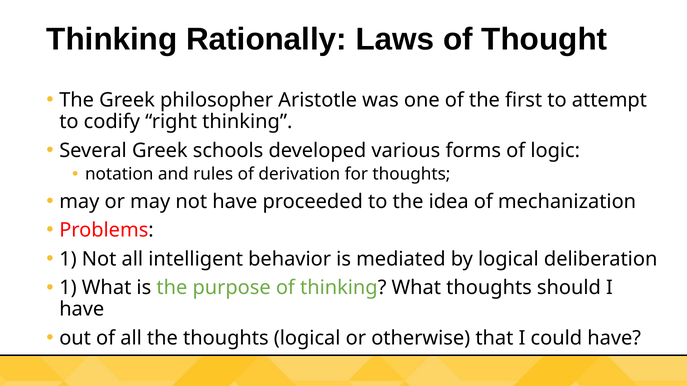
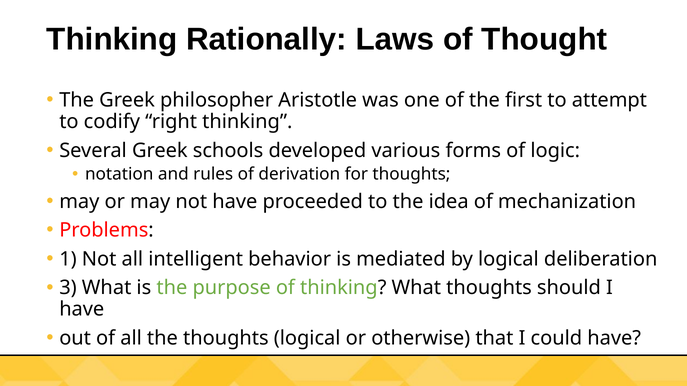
1 at (68, 288): 1 -> 3
